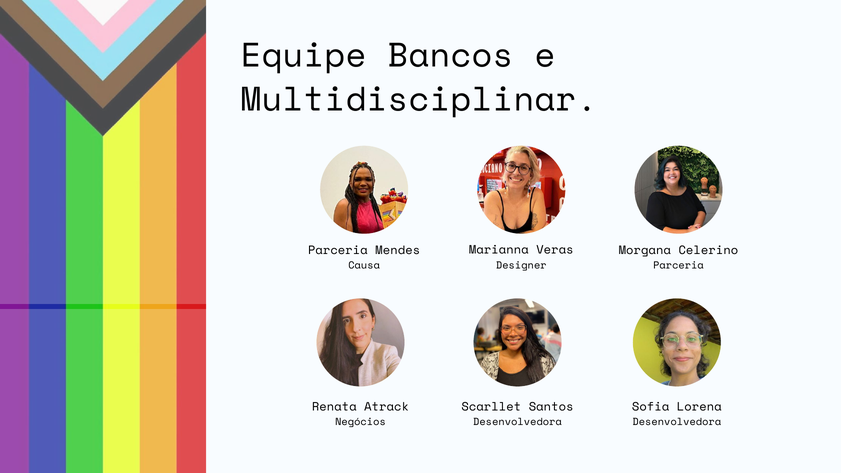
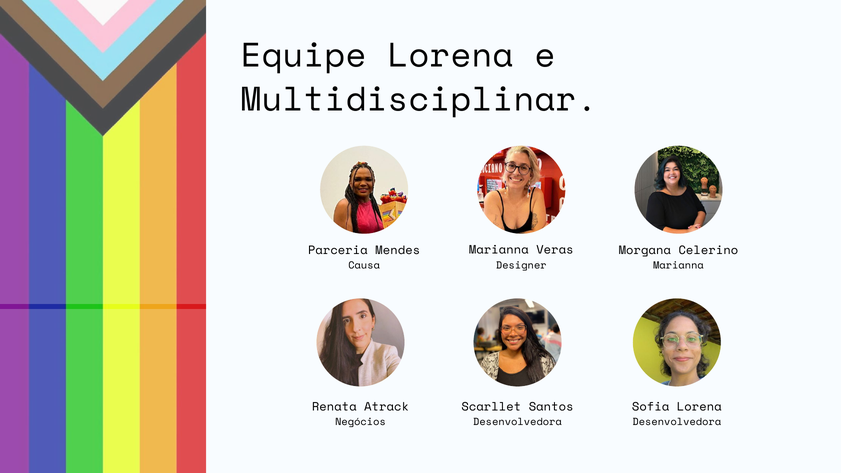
Equipe Bancos: Bancos -> Lorena
Parceria at (678, 266): Parceria -> Marianna
